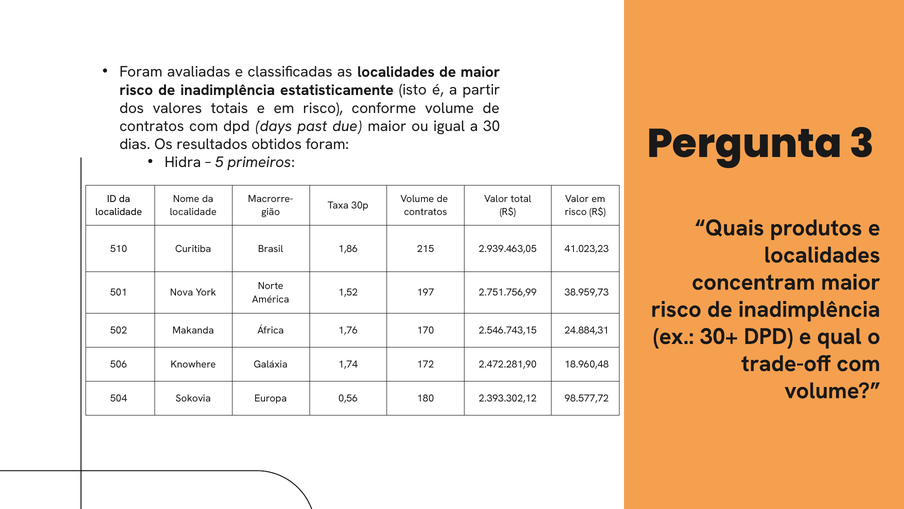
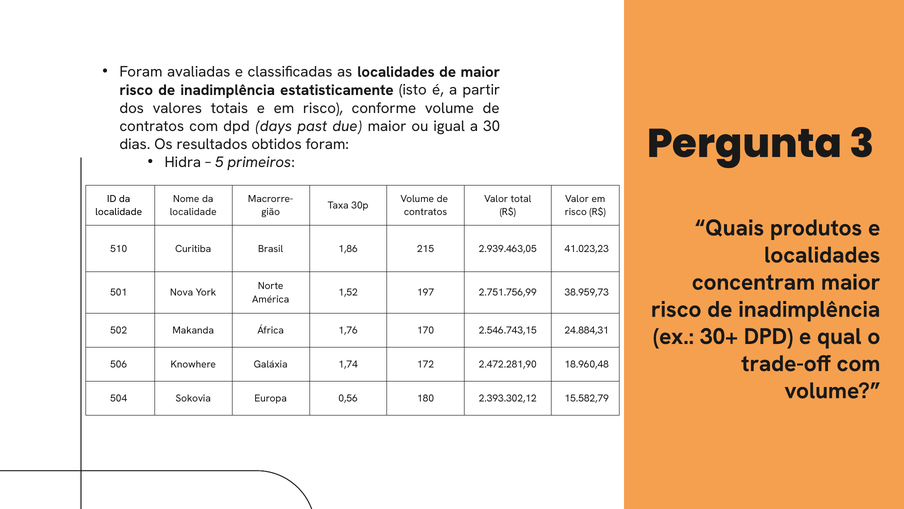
98.577,72: 98.577,72 -> 15.582,79
